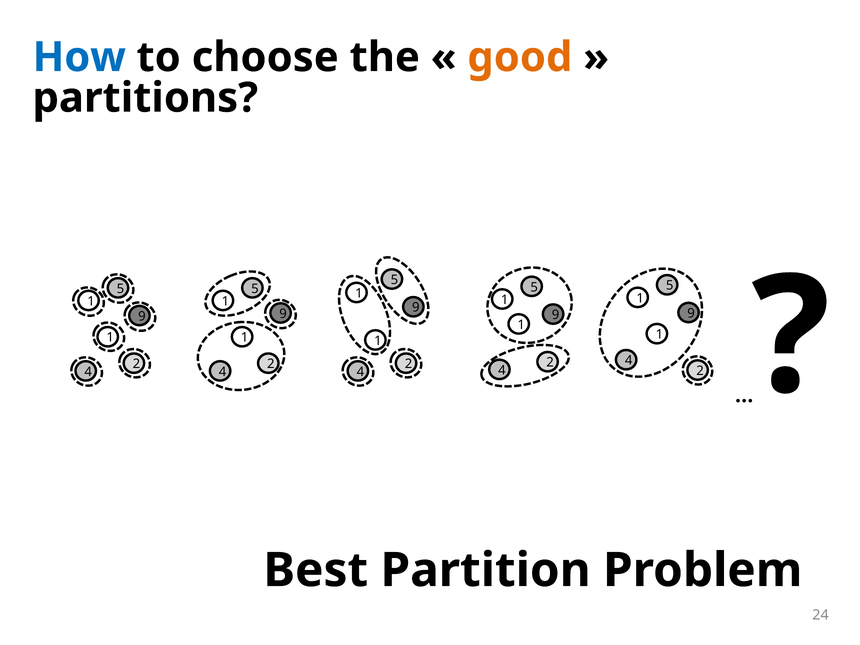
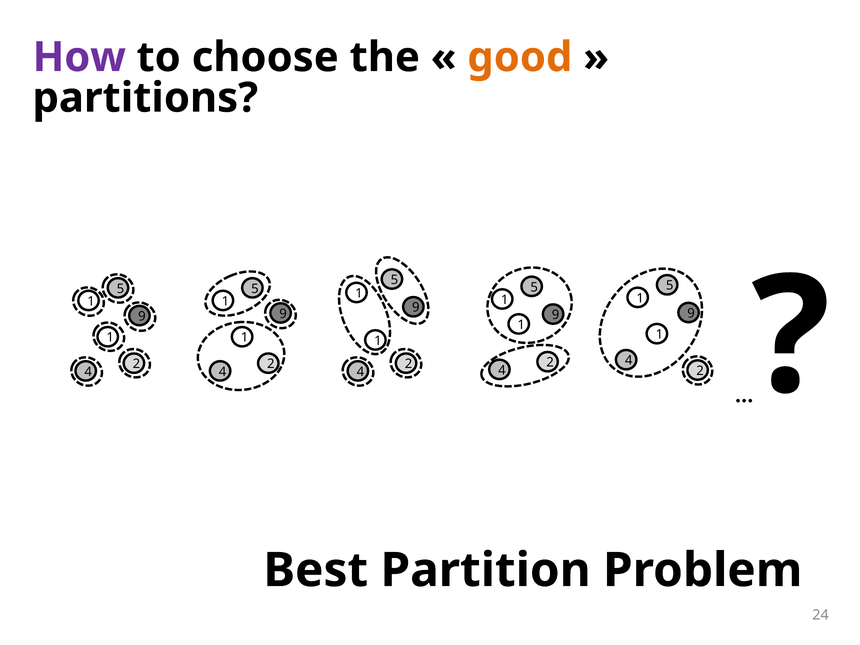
How colour: blue -> purple
